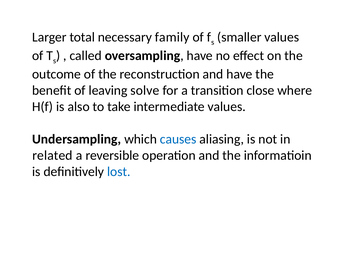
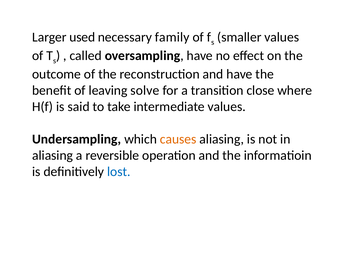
total: total -> used
also: also -> said
causes colour: blue -> orange
related at (52, 155): related -> aliasing
